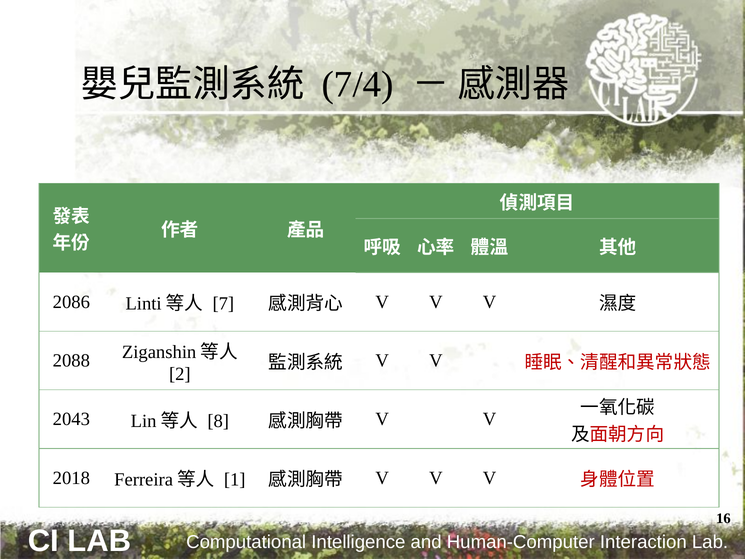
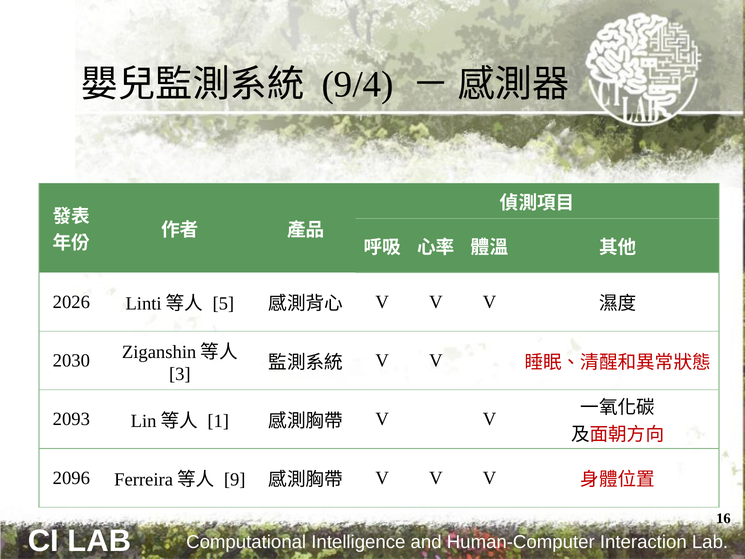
7/4: 7/4 -> 9/4
2086: 2086 -> 2026
7: 7 -> 5
2088: 2088 -> 2030
2: 2 -> 3
2043: 2043 -> 2093
8: 8 -> 1
2018: 2018 -> 2096
1: 1 -> 9
